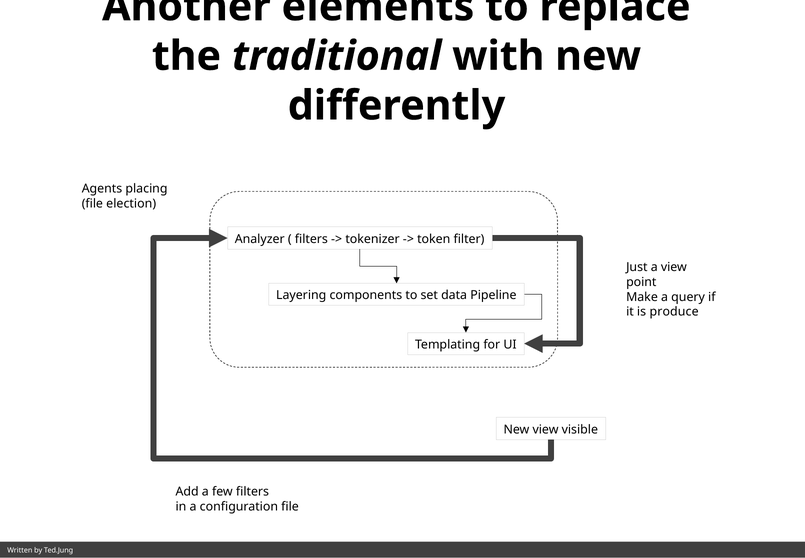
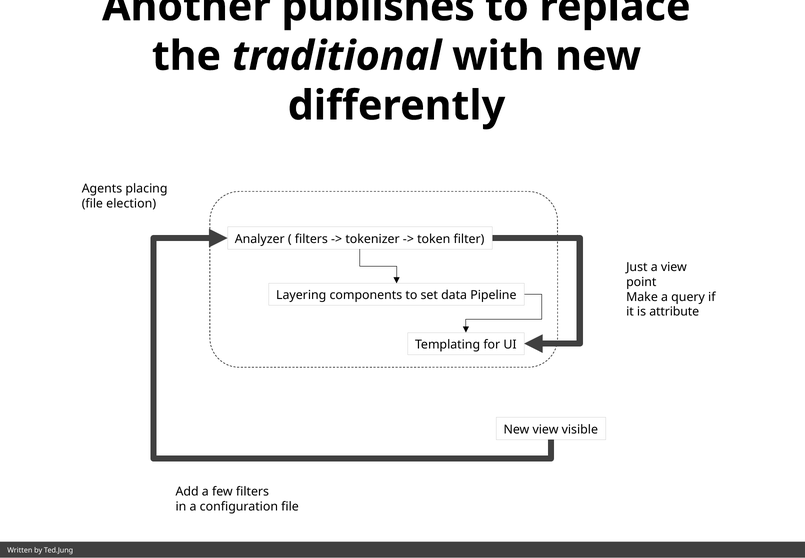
elements: elements -> publishes
produce: produce -> attribute
